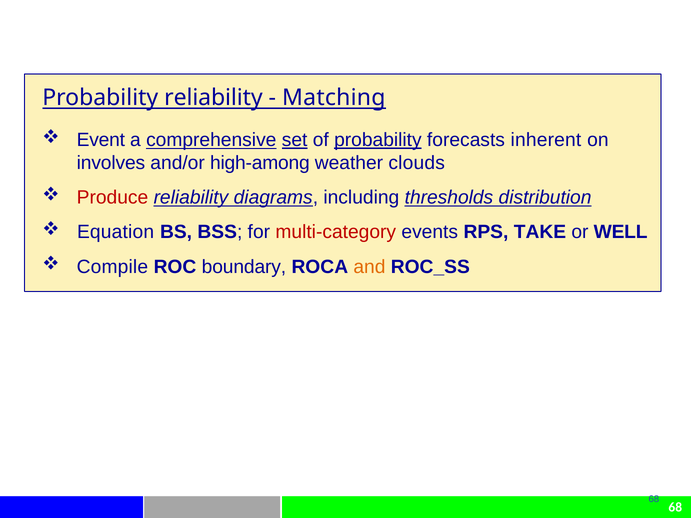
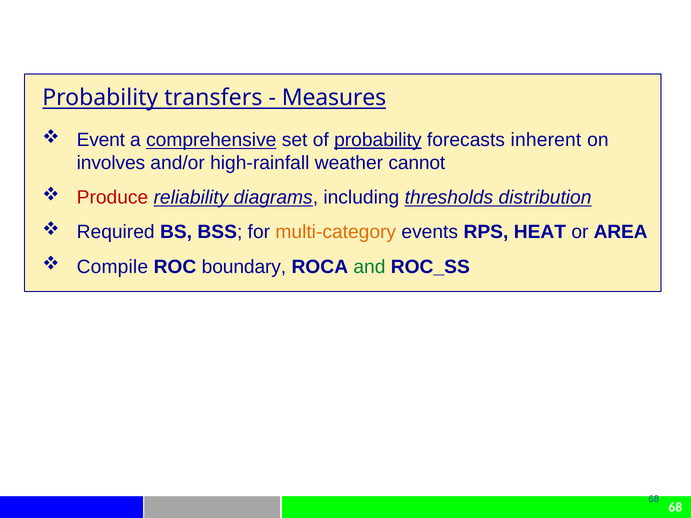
Probability reliability: reliability -> transfers
Matching: Matching -> Measures
set underline: present -> none
high-among: high-among -> high-rainfall
clouds: clouds -> cannot
Equation: Equation -> Required
multi-category colour: red -> orange
TAKE: TAKE -> HEAT
WELL: WELL -> AREA
and colour: orange -> green
